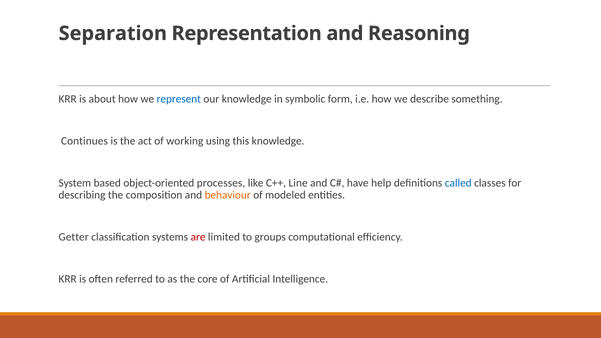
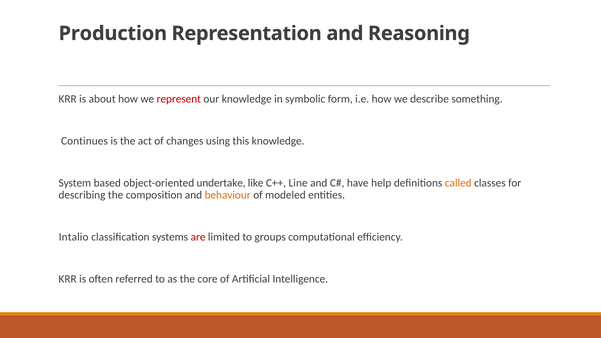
Separation: Separation -> Production
represent colour: blue -> red
working: working -> changes
processes: processes -> undertake
called colour: blue -> orange
Getter: Getter -> Intalio
